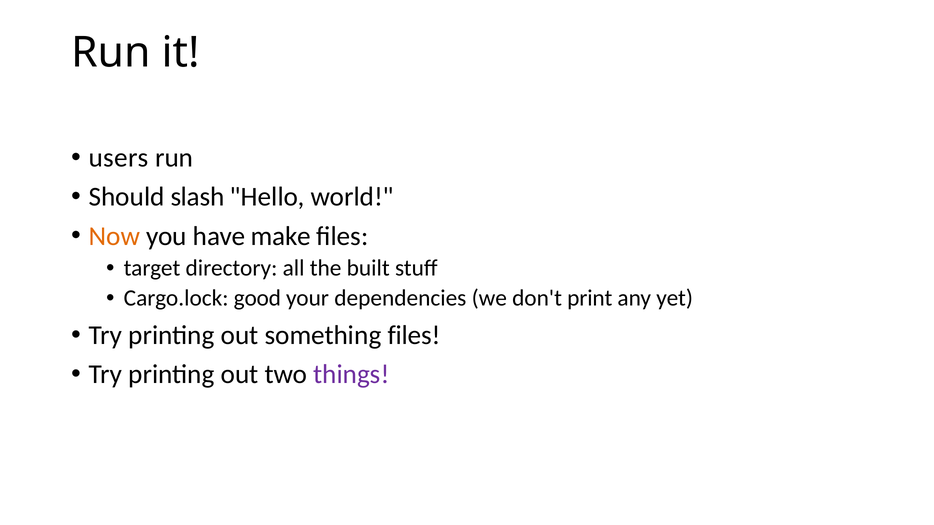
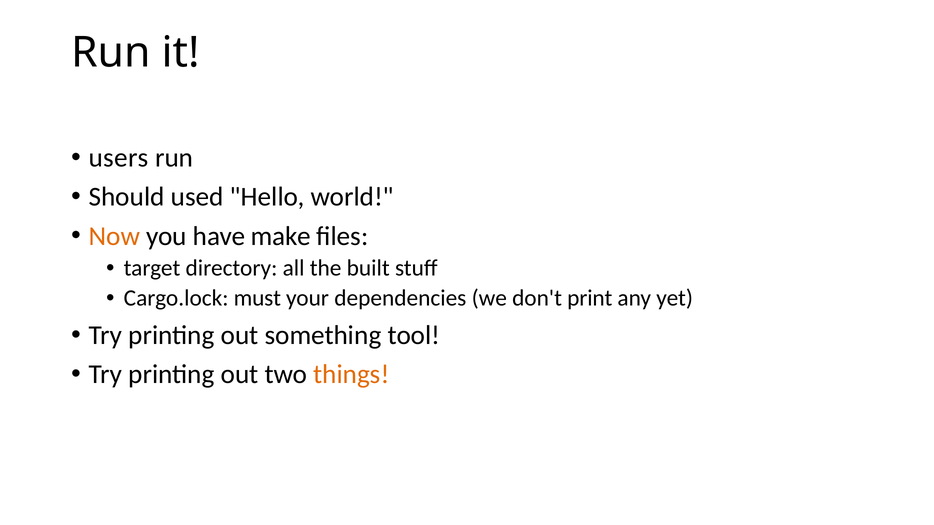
slash: slash -> used
good: good -> must
something files: files -> tool
things colour: purple -> orange
